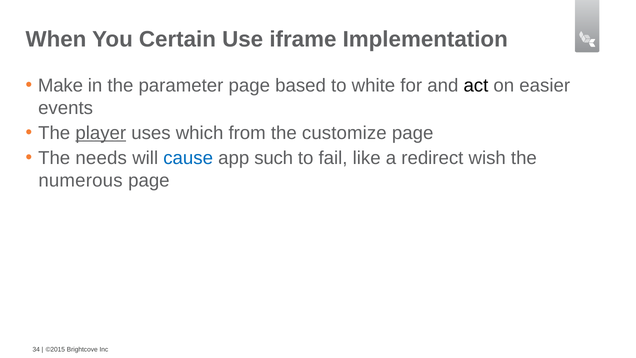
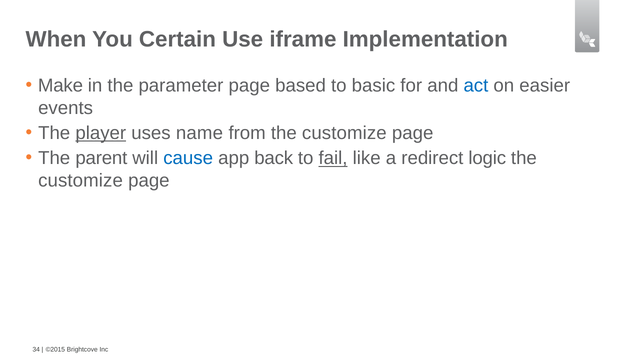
white: white -> basic
act colour: black -> blue
which: which -> name
needs: needs -> parent
such: such -> back
fail underline: none -> present
wish: wish -> logic
numerous at (80, 181): numerous -> customize
